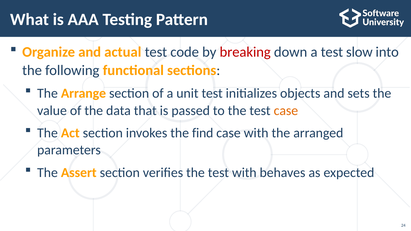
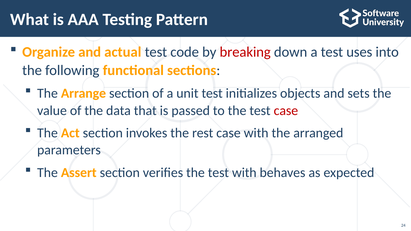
slow: slow -> uses
case at (286, 111) colour: orange -> red
find: find -> rest
